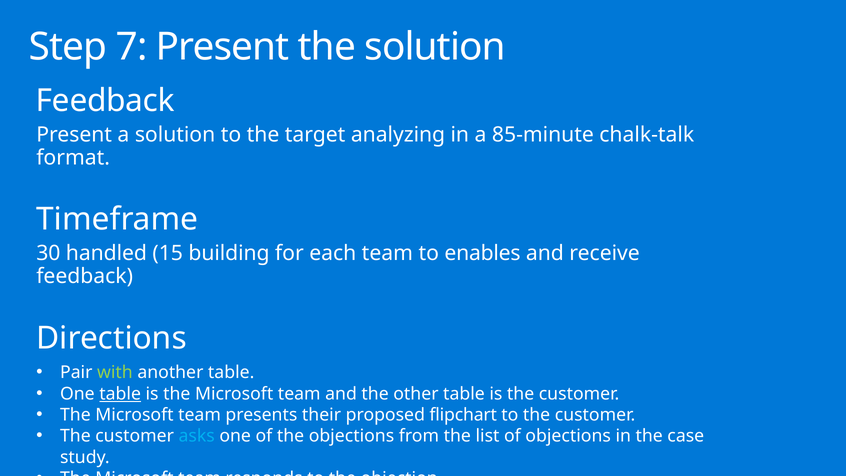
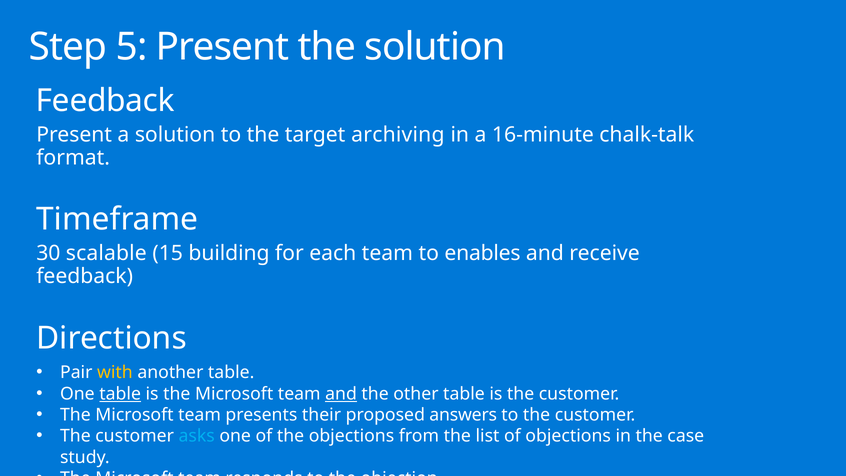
7: 7 -> 5
analyzing: analyzing -> archiving
85-minute: 85-minute -> 16-minute
handled: handled -> scalable
with colour: light green -> yellow
and at (341, 394) underline: none -> present
flipchart: flipchart -> answers
